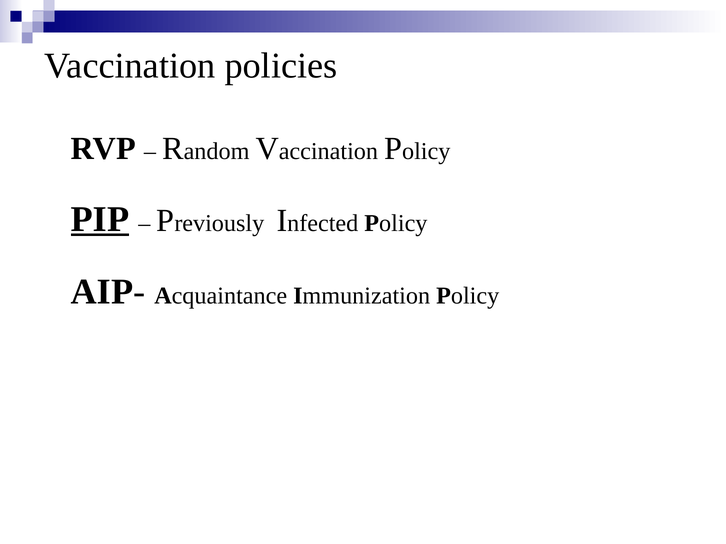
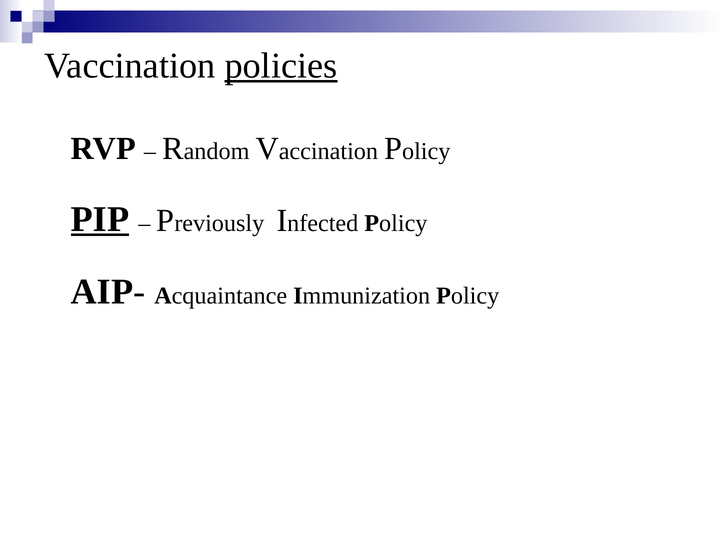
policies underline: none -> present
